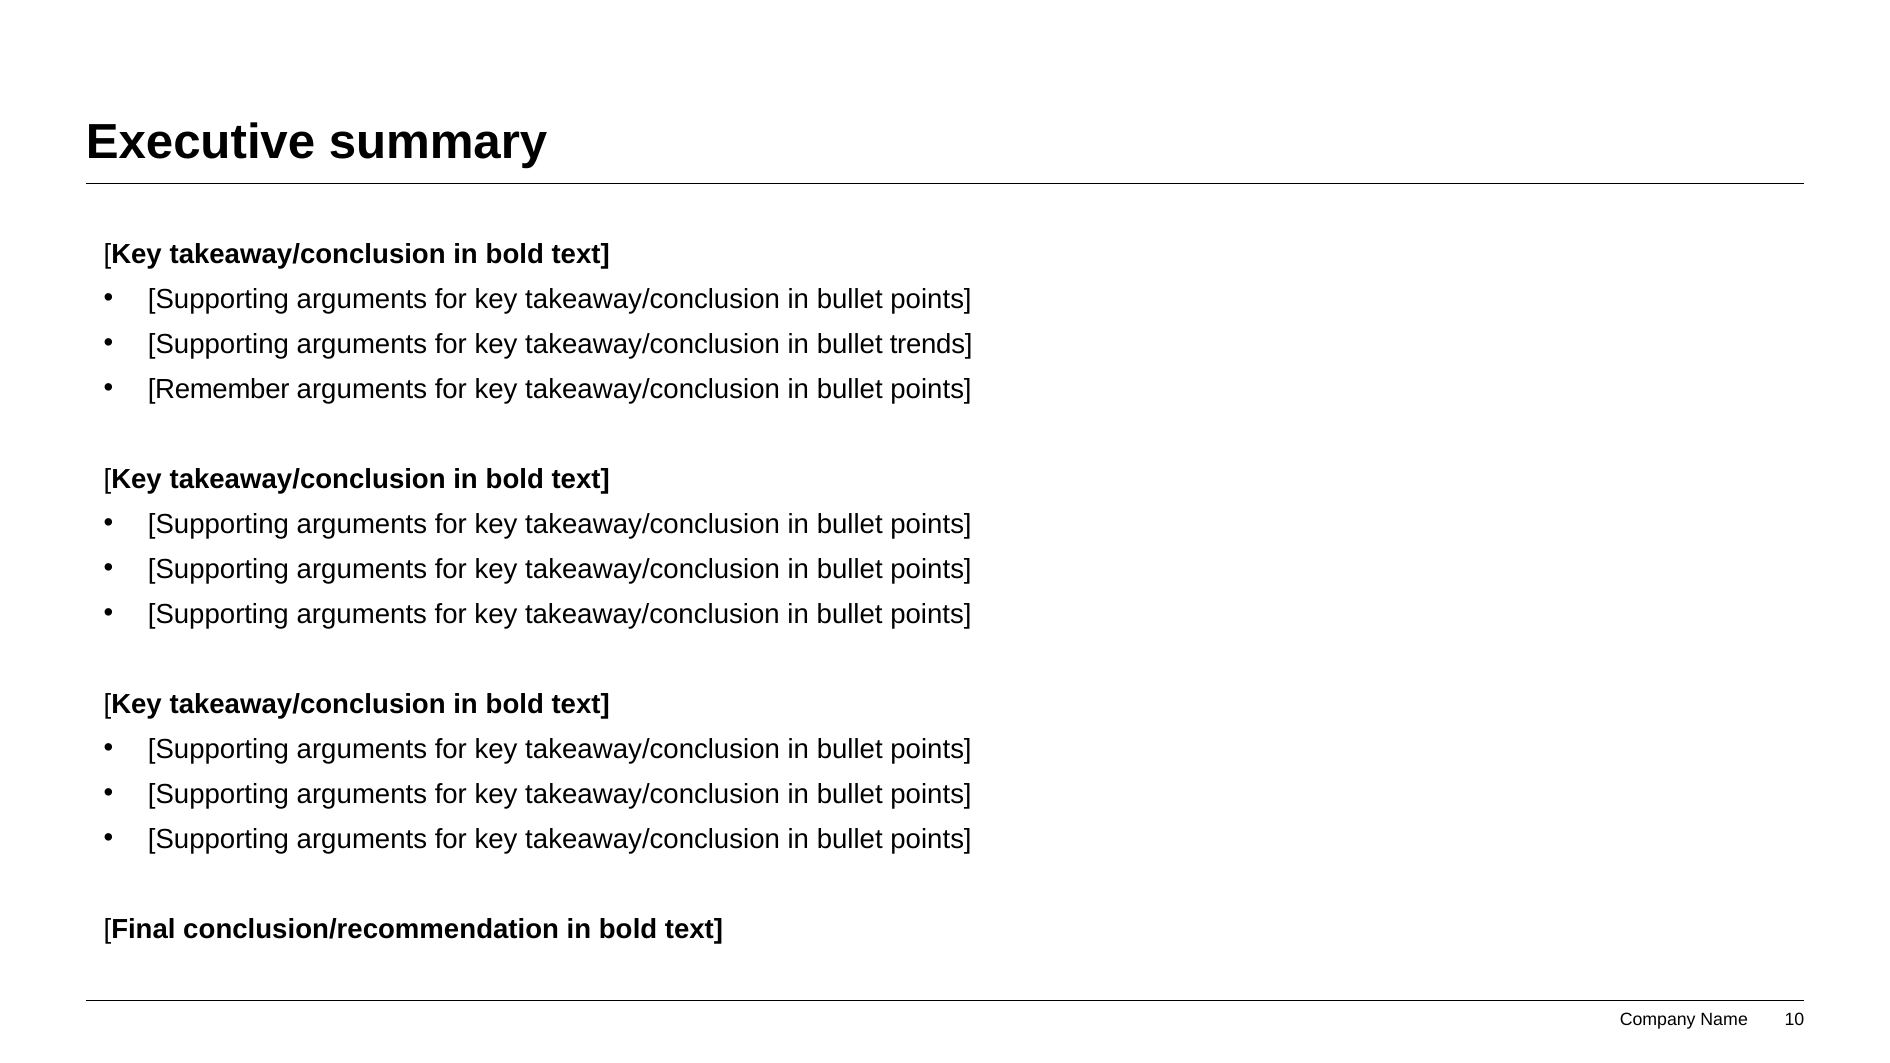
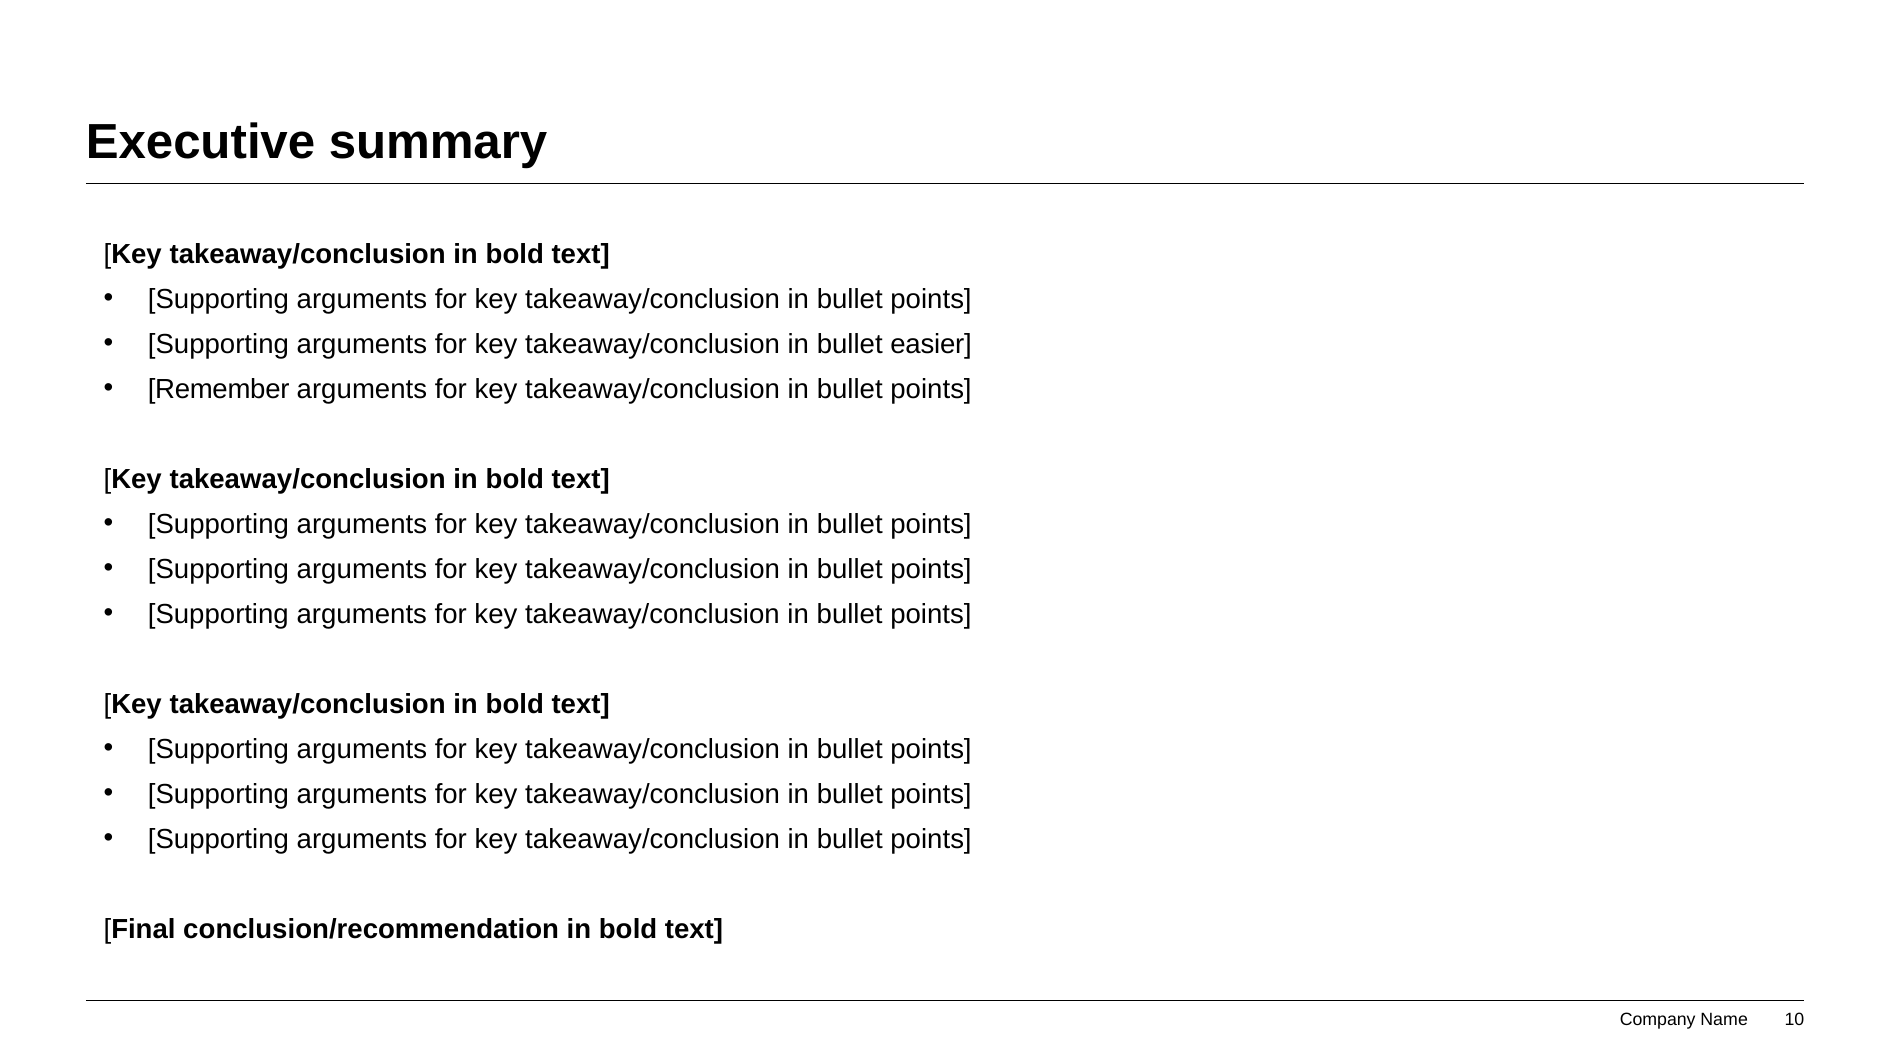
trends: trends -> easier
